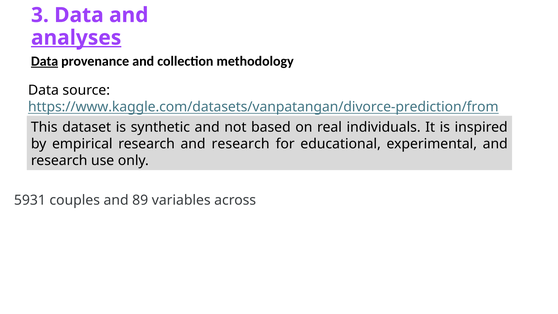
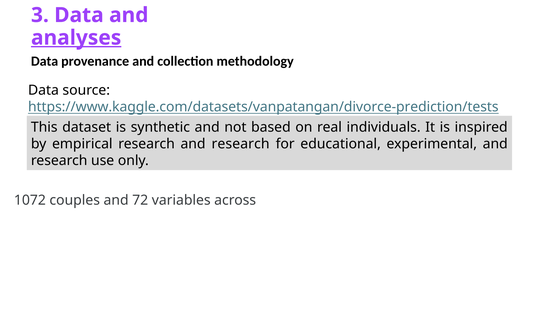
Data at (45, 61) underline: present -> none
https://www.kaggle.com/datasets/vanpatangan/divorce-prediction/from: https://www.kaggle.com/datasets/vanpatangan/divorce-prediction/from -> https://www.kaggle.com/datasets/vanpatangan/divorce-prediction/tests
5931: 5931 -> 1072
89: 89 -> 72
